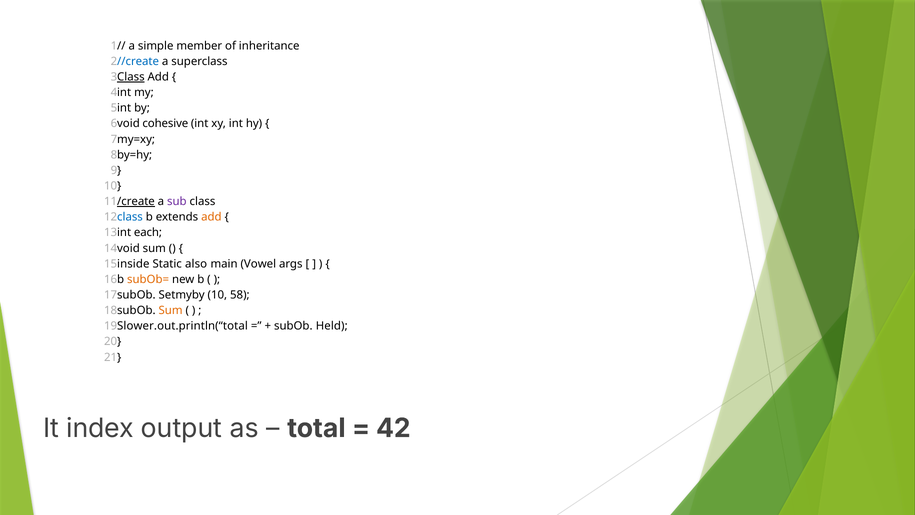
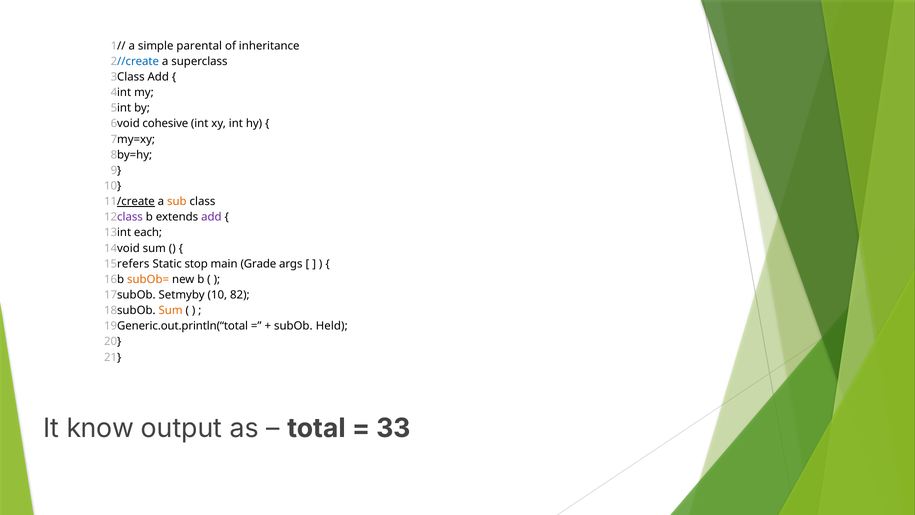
member: member -> parental
Class at (131, 77) underline: present -> none
sub colour: purple -> orange
class at (130, 217) colour: blue -> purple
add at (211, 217) colour: orange -> purple
inside: inside -> refers
also: also -> stop
Vowel: Vowel -> Grade
58: 58 -> 82
Slower.out.println(“total: Slower.out.println(“total -> Generic.out.println(“total
index: index -> know
42: 42 -> 33
